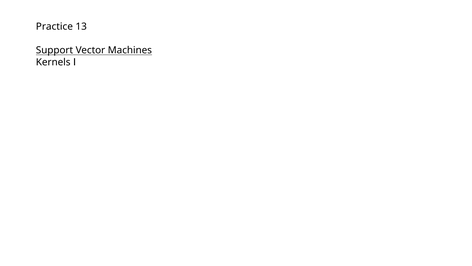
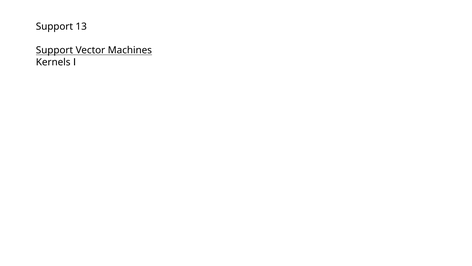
Practice at (54, 27): Practice -> Support
